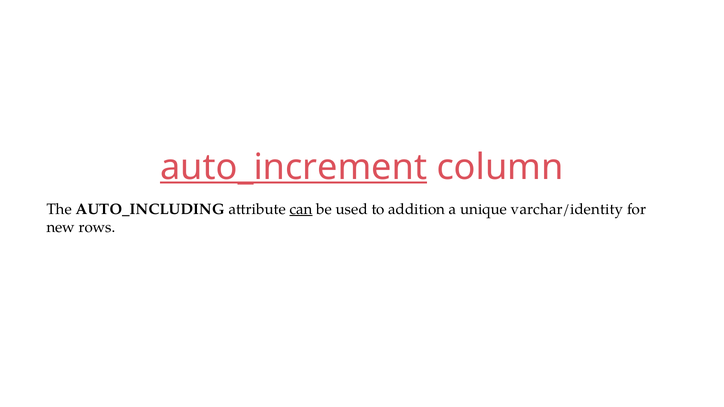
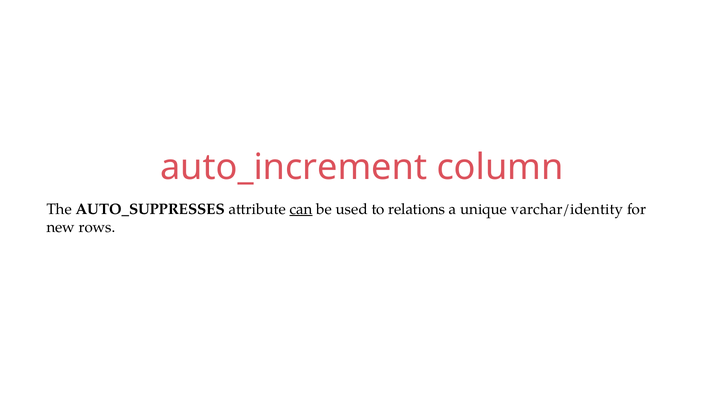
auto_increment underline: present -> none
AUTO_INCLUDING: AUTO_INCLUDING -> AUTO_SUPPRESSES
addition: addition -> relations
